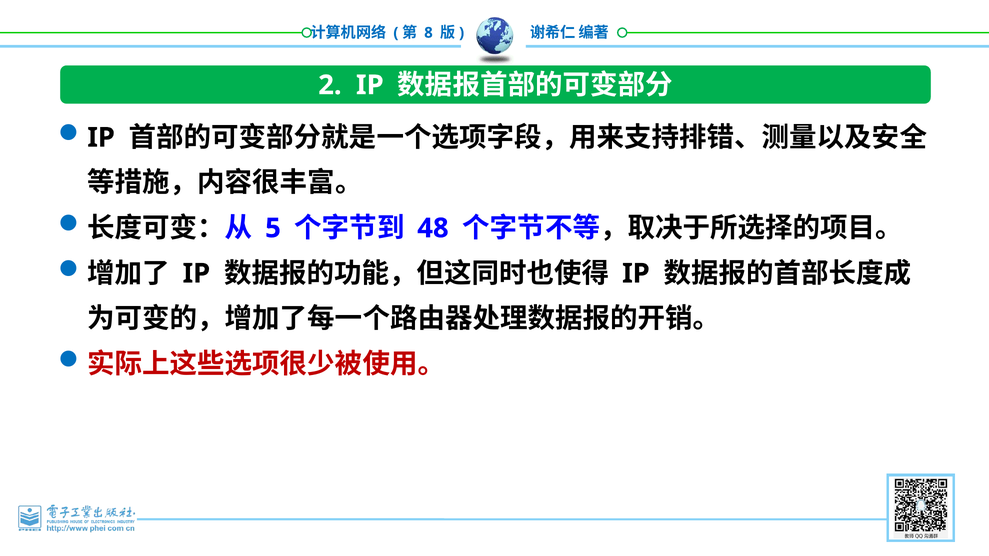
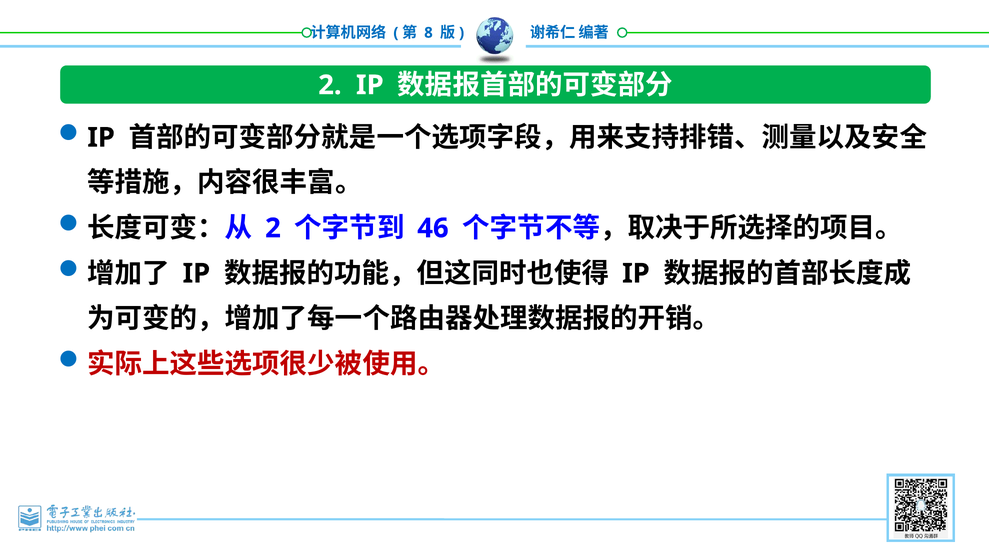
5 at (273, 228): 5 -> 2
48: 48 -> 46
